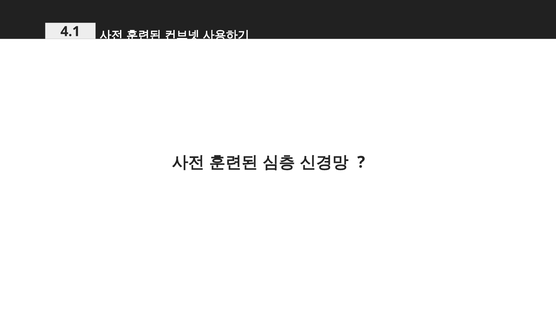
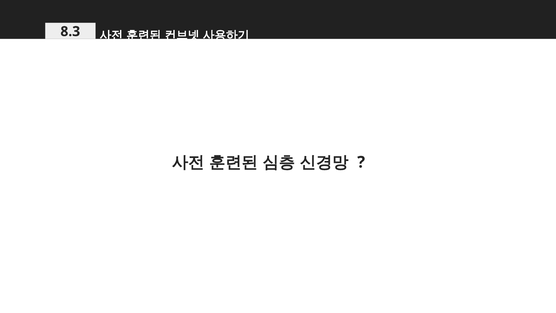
4.1: 4.1 -> 8.3
